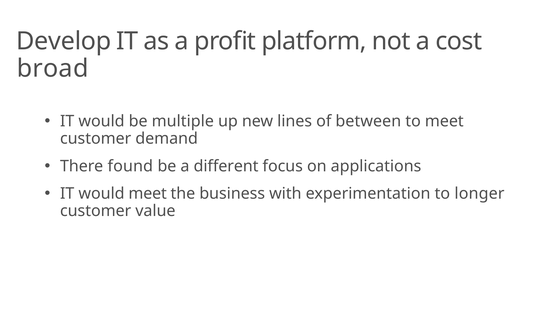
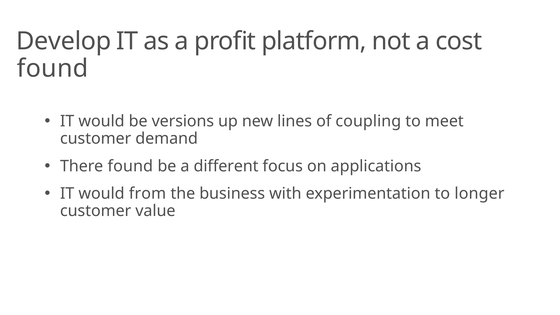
broad at (53, 68): broad -> found
multiple: multiple -> versions
between: between -> coupling
would meet: meet -> from
